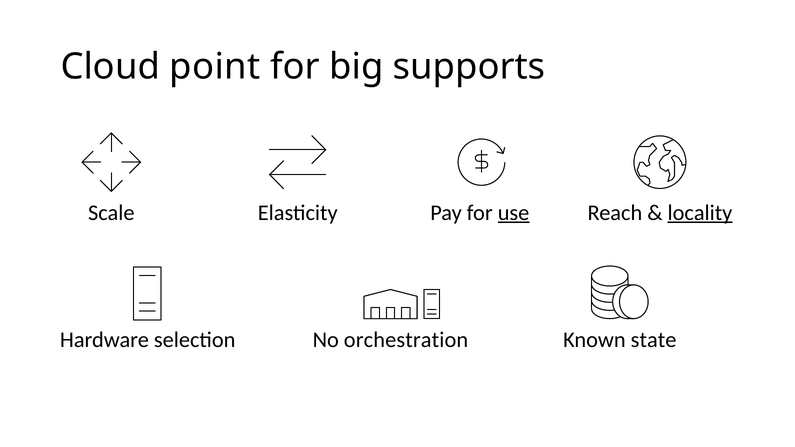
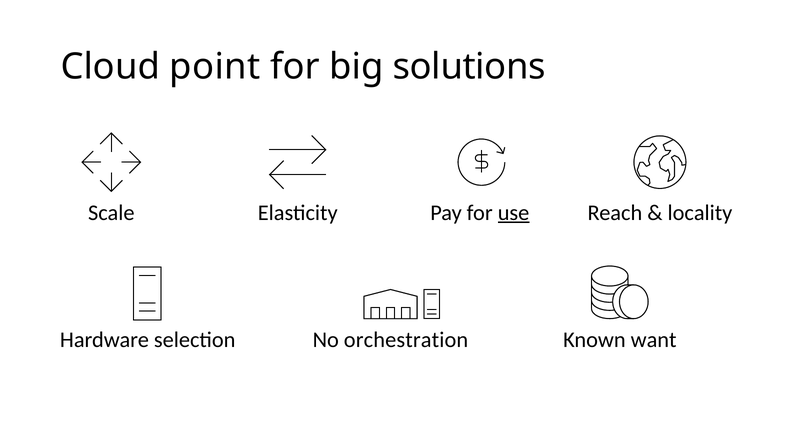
supports: supports -> solutions
locality underline: present -> none
state: state -> want
